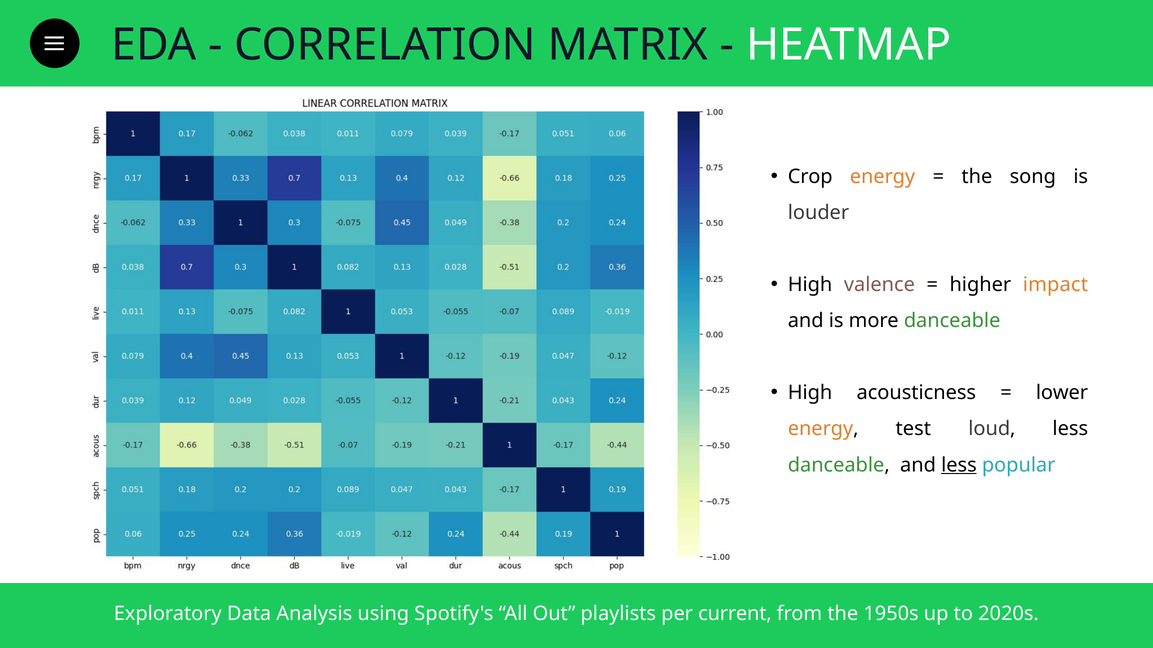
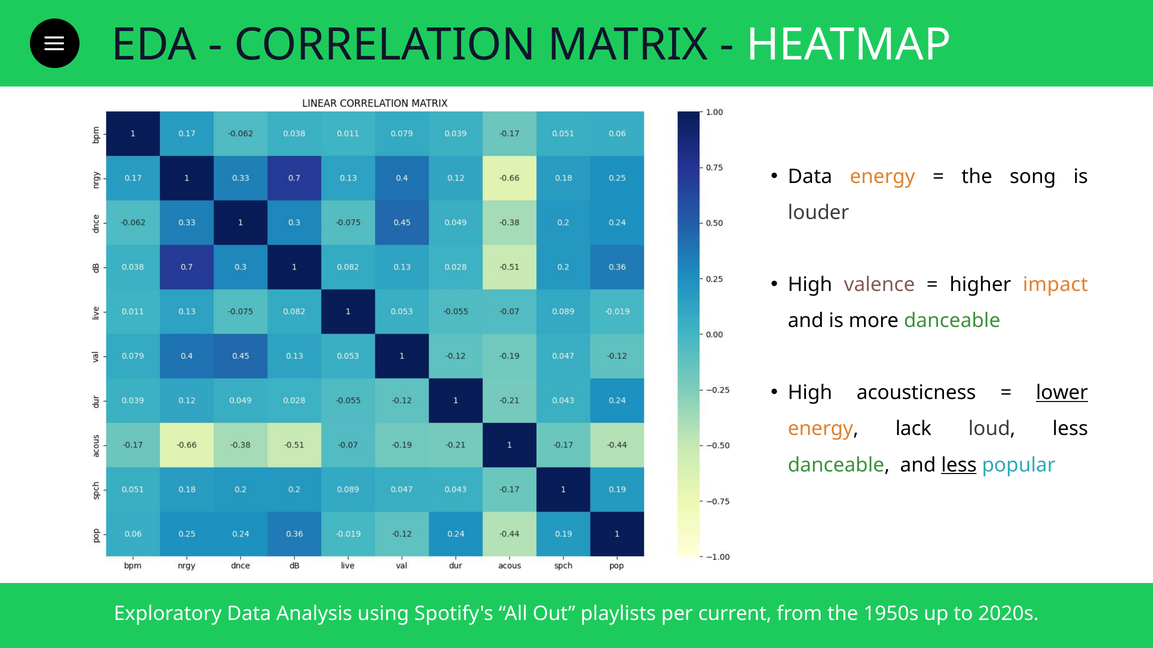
Crop at (810, 177): Crop -> Data
lower underline: none -> present
test: test -> lack
